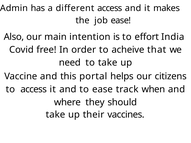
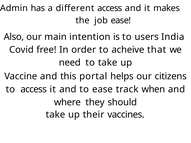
effort: effort -> users
